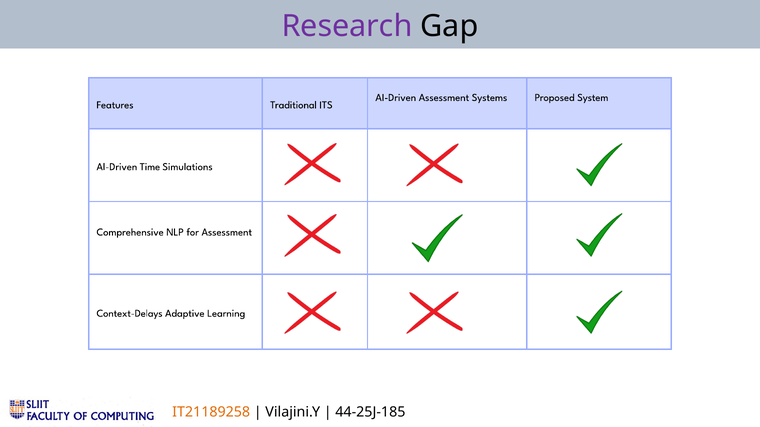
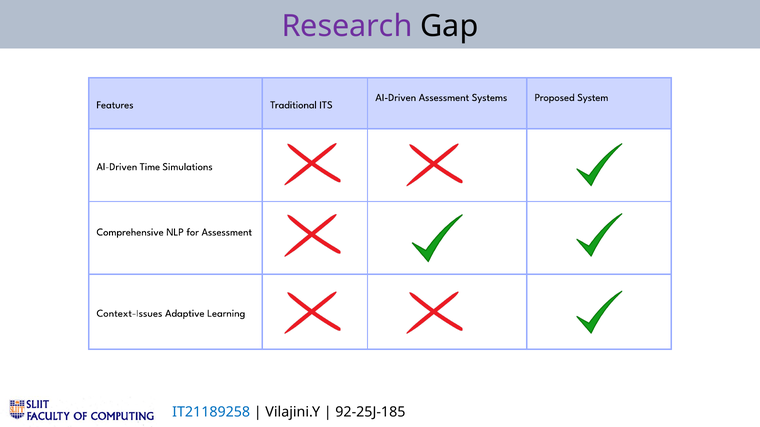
Context-Delays: Context-Delays -> Context-Issues
IT21189258 colour: orange -> blue
44-25J-185: 44-25J-185 -> 92-25J-185
